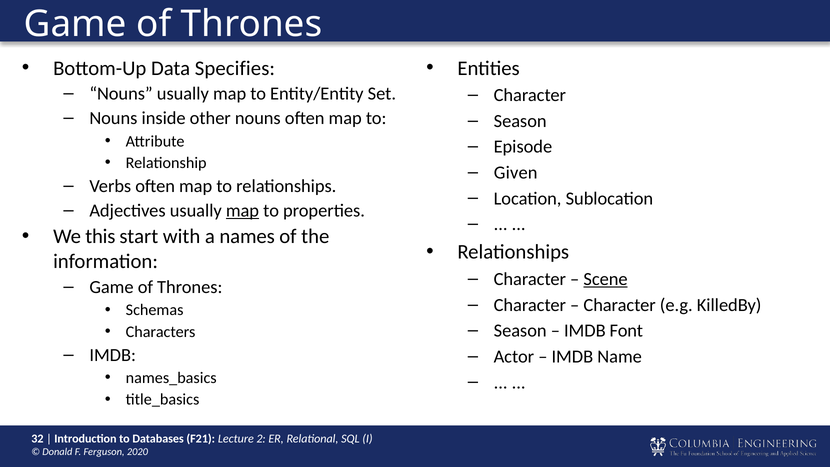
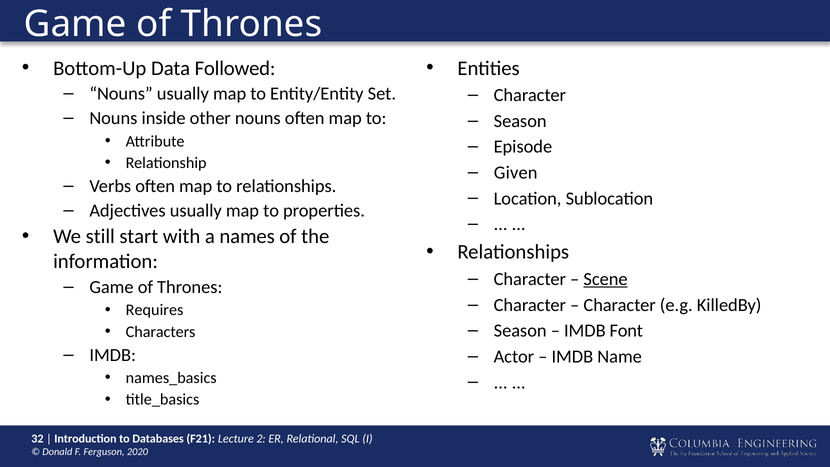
Specifies: Specifies -> Followed
map at (242, 211) underline: present -> none
this: this -> still
Schemas: Schemas -> Requires
